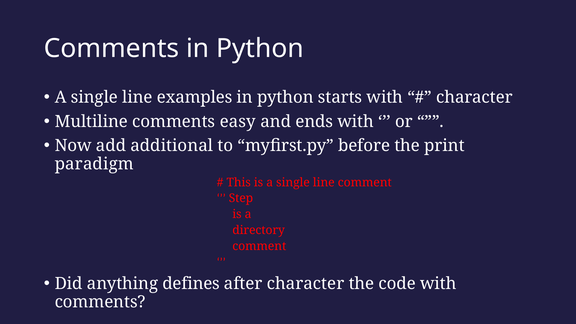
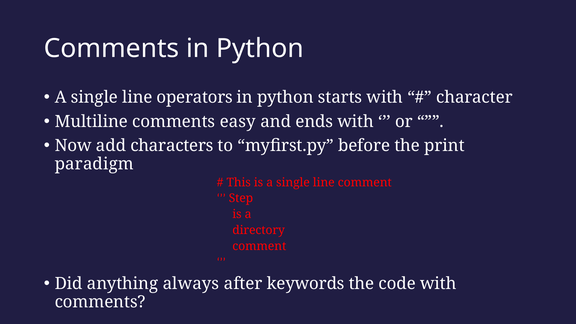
examples: examples -> operators
additional: additional -> characters
defines: defines -> always
after character: character -> keywords
